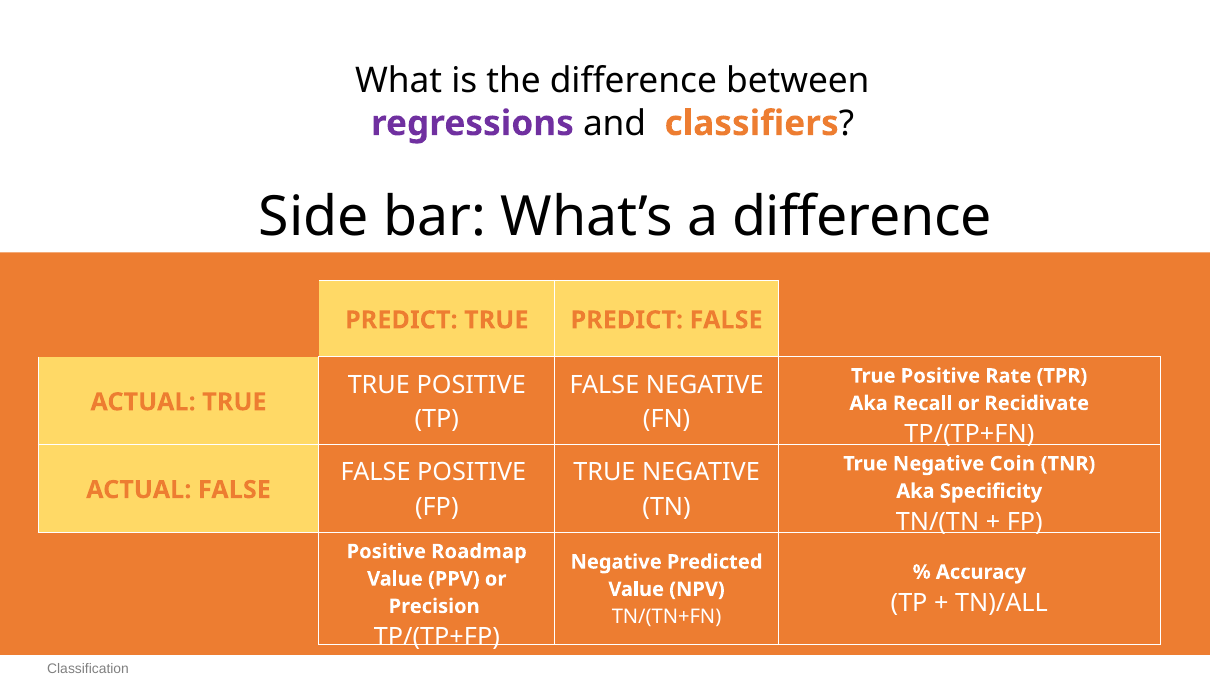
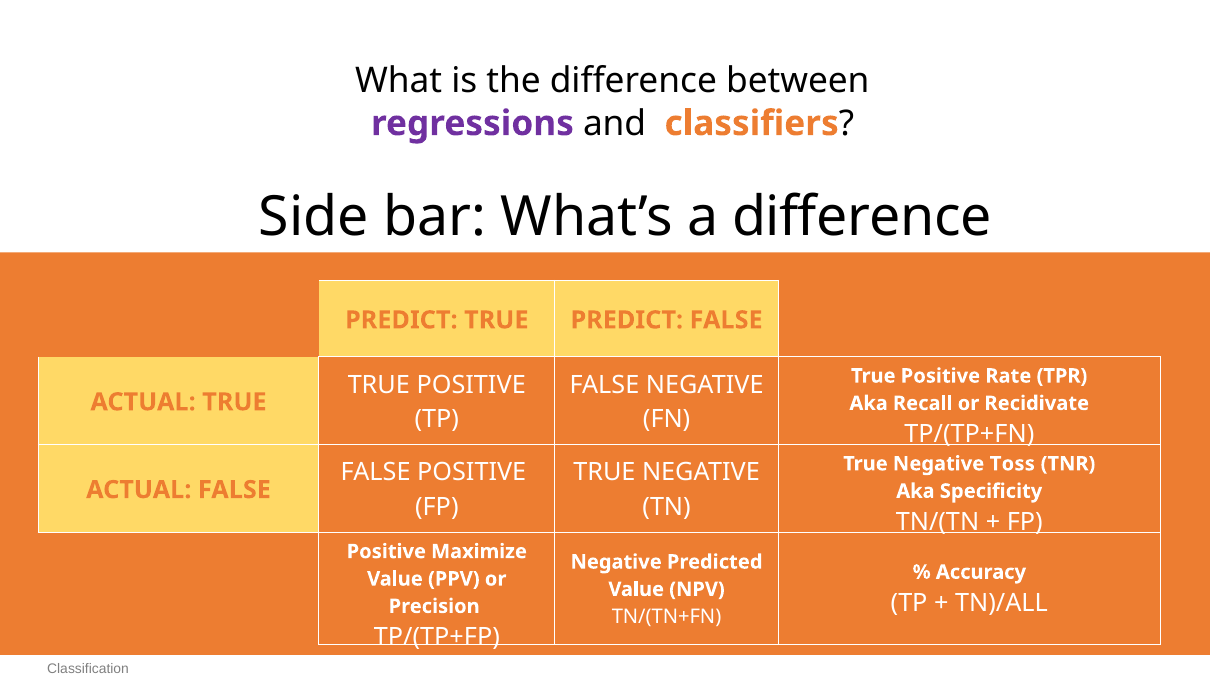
Coin: Coin -> Toss
Roadmap: Roadmap -> Maximize
